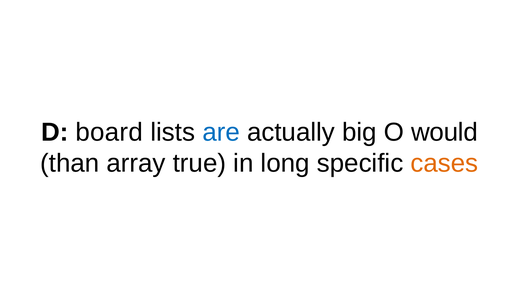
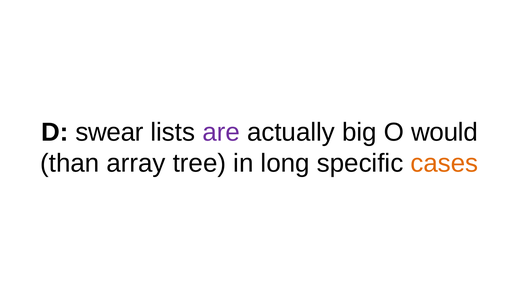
board: board -> swear
are colour: blue -> purple
true: true -> tree
